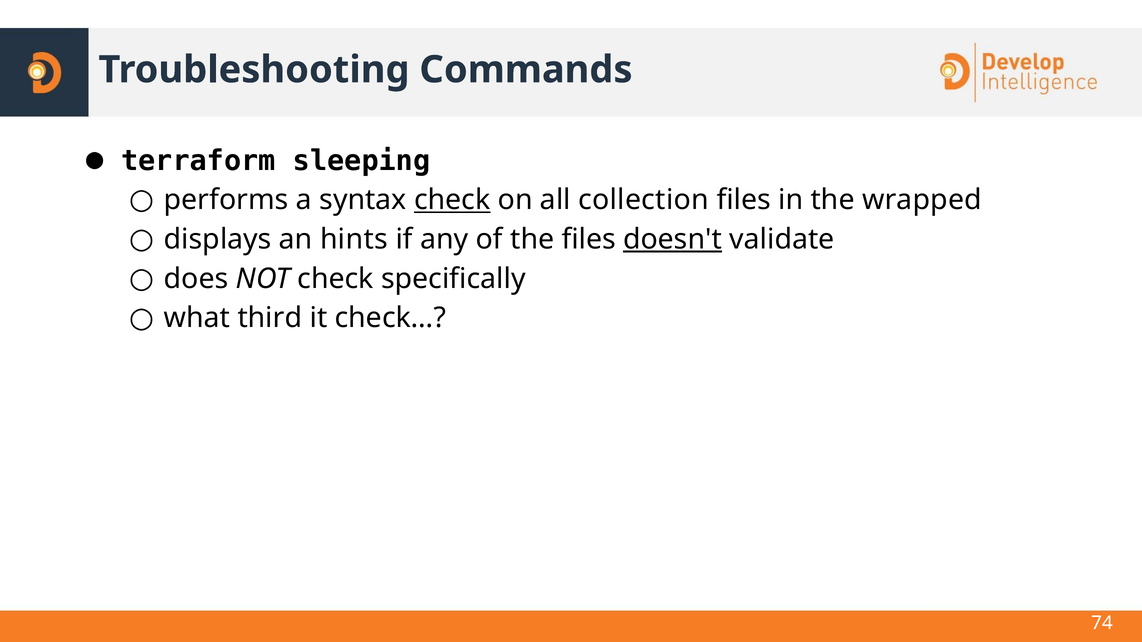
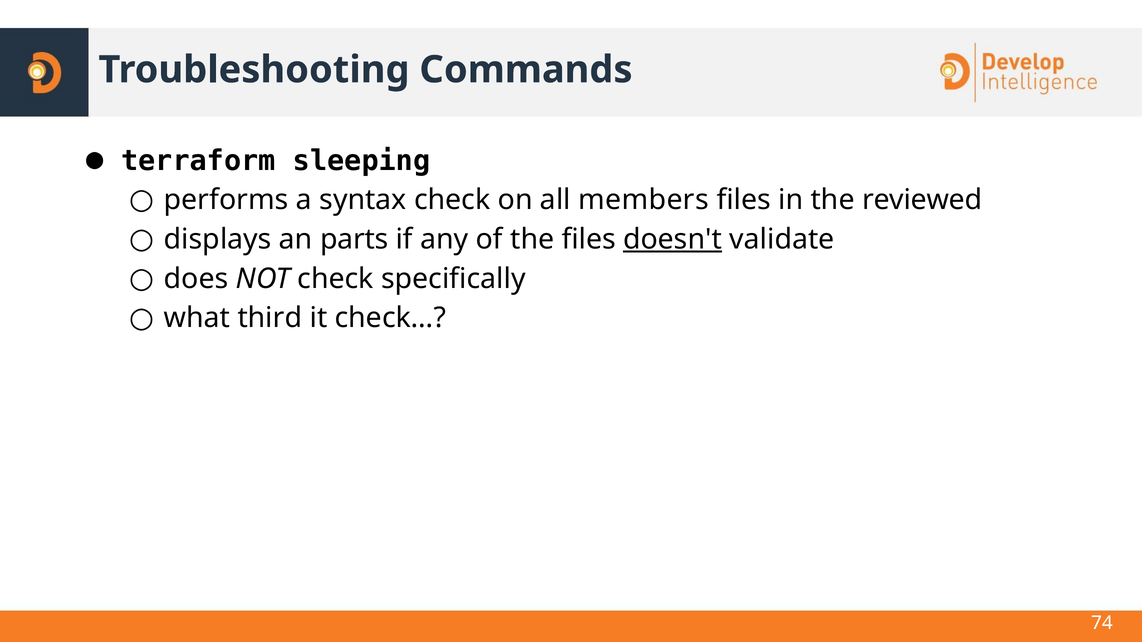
check at (452, 200) underline: present -> none
collection: collection -> members
wrapped: wrapped -> reviewed
hints: hints -> parts
